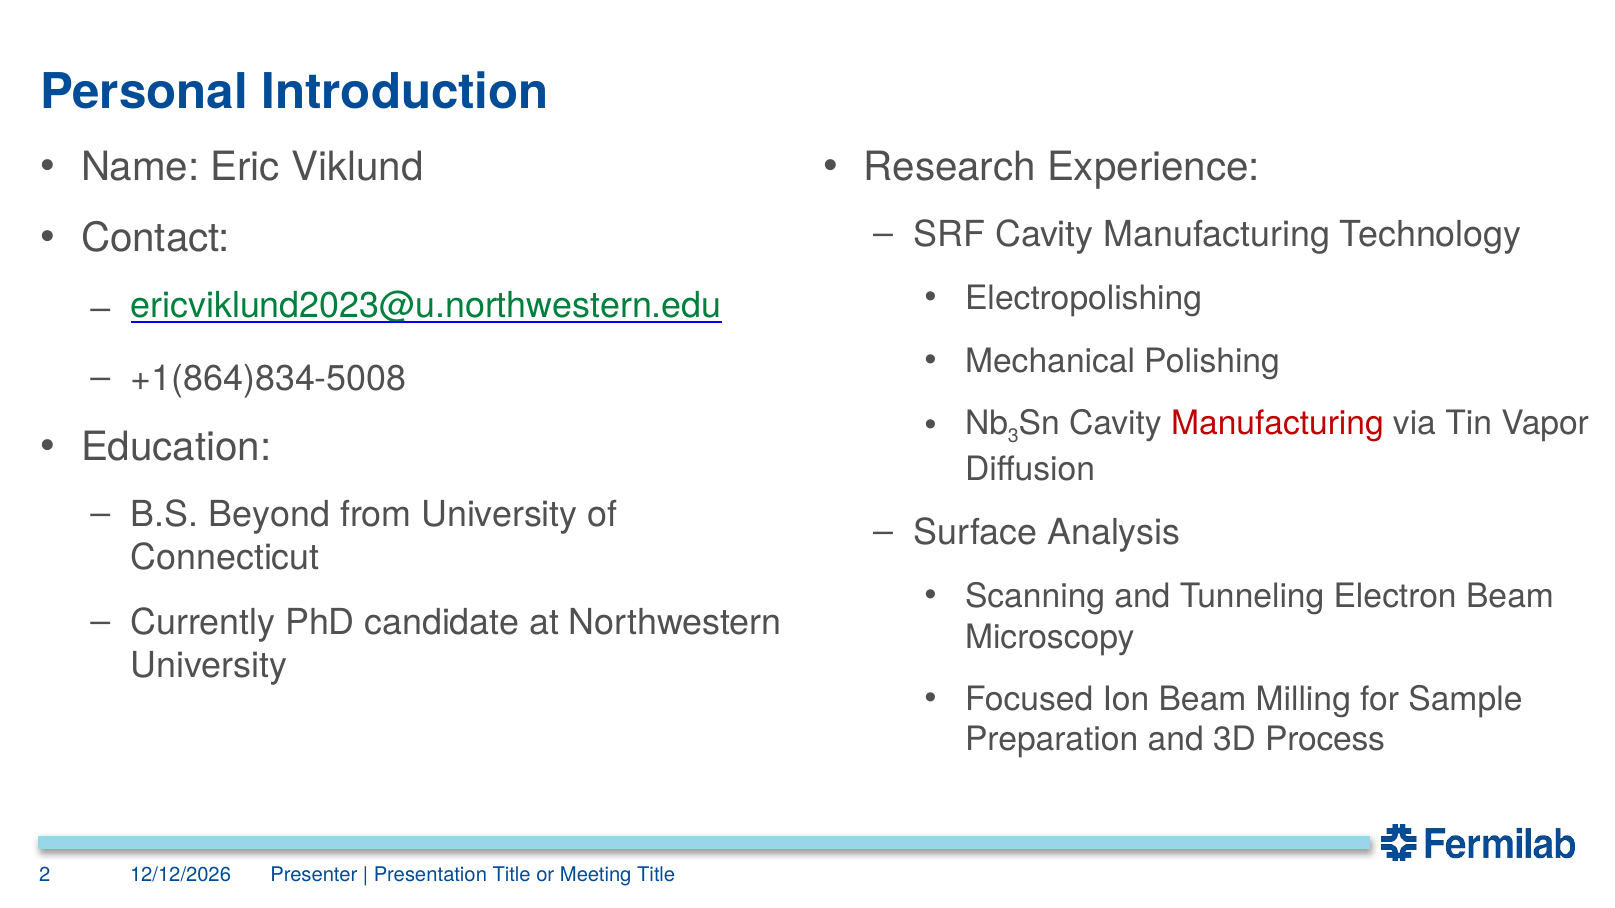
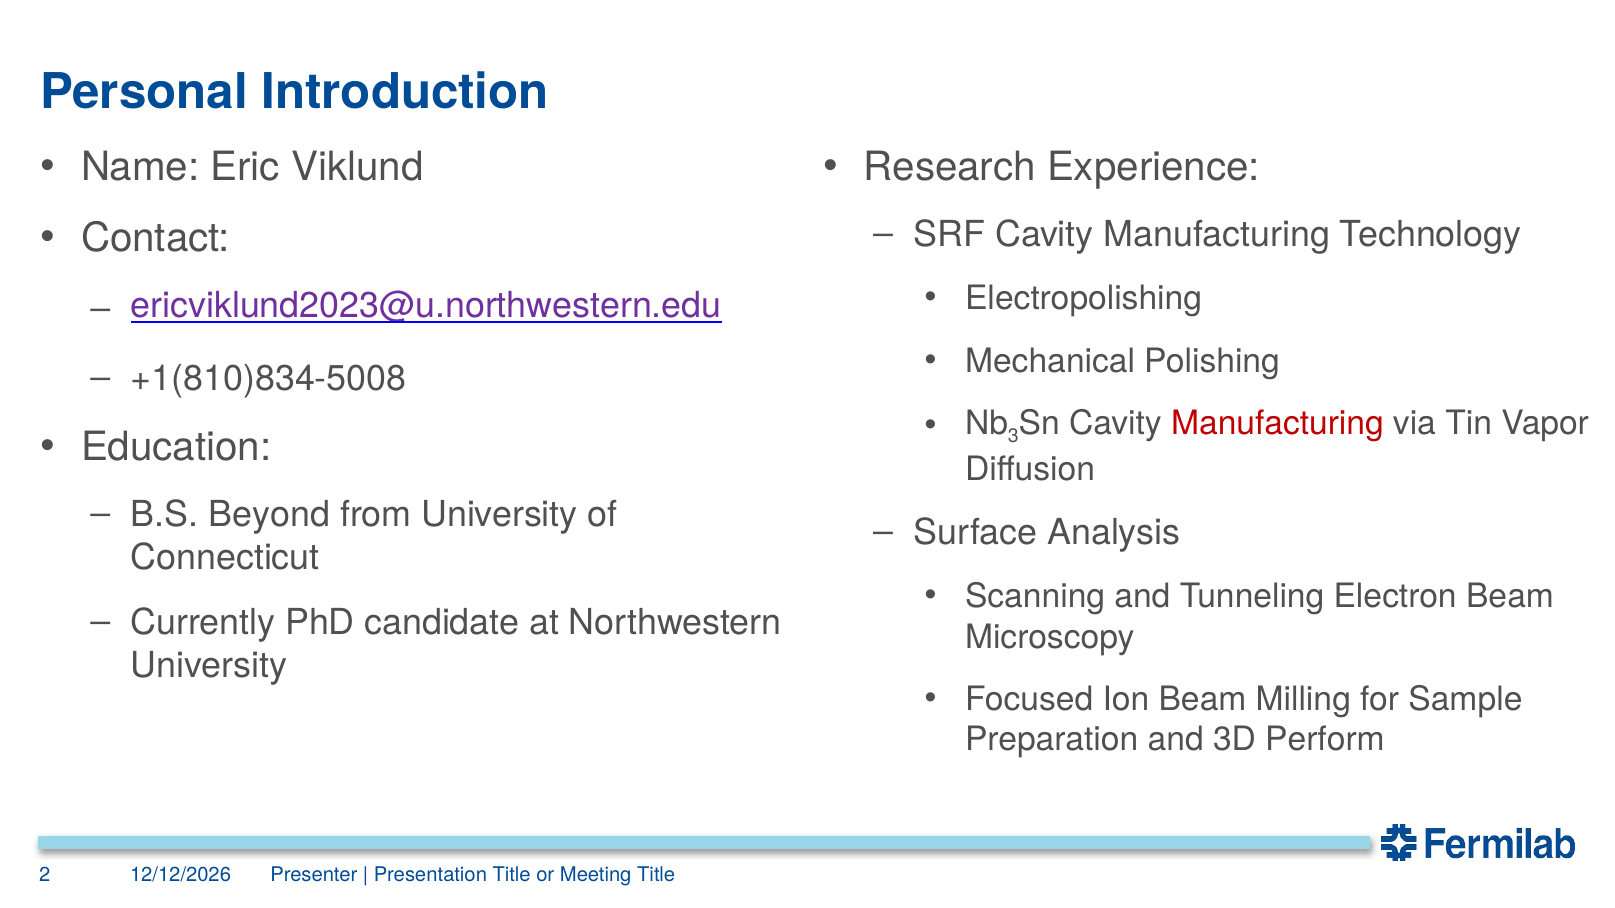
ericviklund2023@u.northwestern.edu colour: green -> purple
+1(864)834-5008: +1(864)834-5008 -> +1(810)834-5008
Process: Process -> Perform
